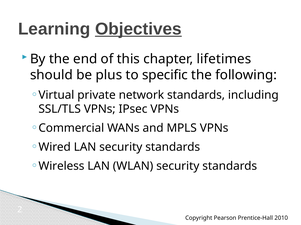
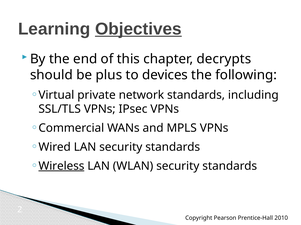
lifetimes: lifetimes -> decrypts
specific: specific -> devices
Wireless underline: none -> present
